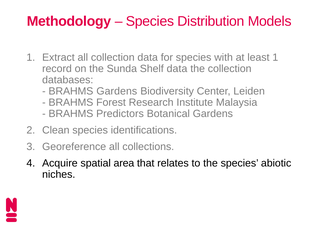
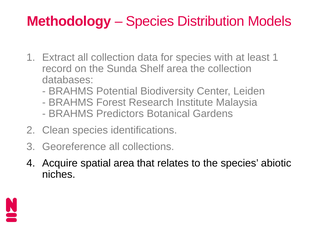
Shelf data: data -> area
BRAHMS Gardens: Gardens -> Potential
